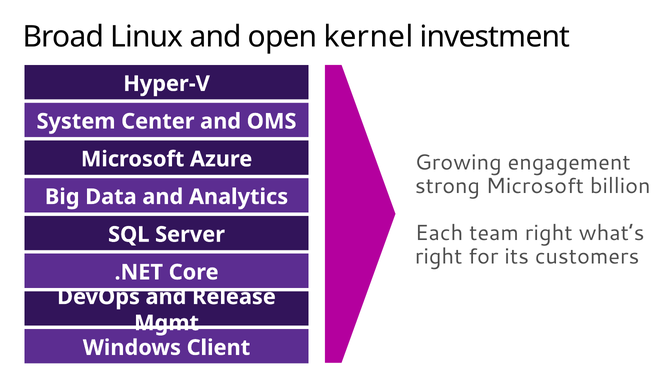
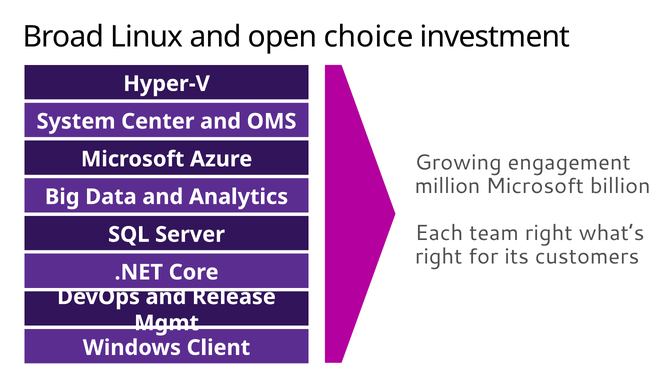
kernel: kernel -> choice
strong: strong -> million
